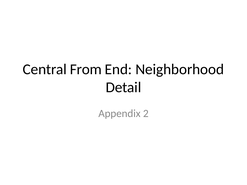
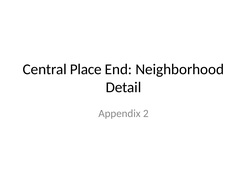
From: From -> Place
